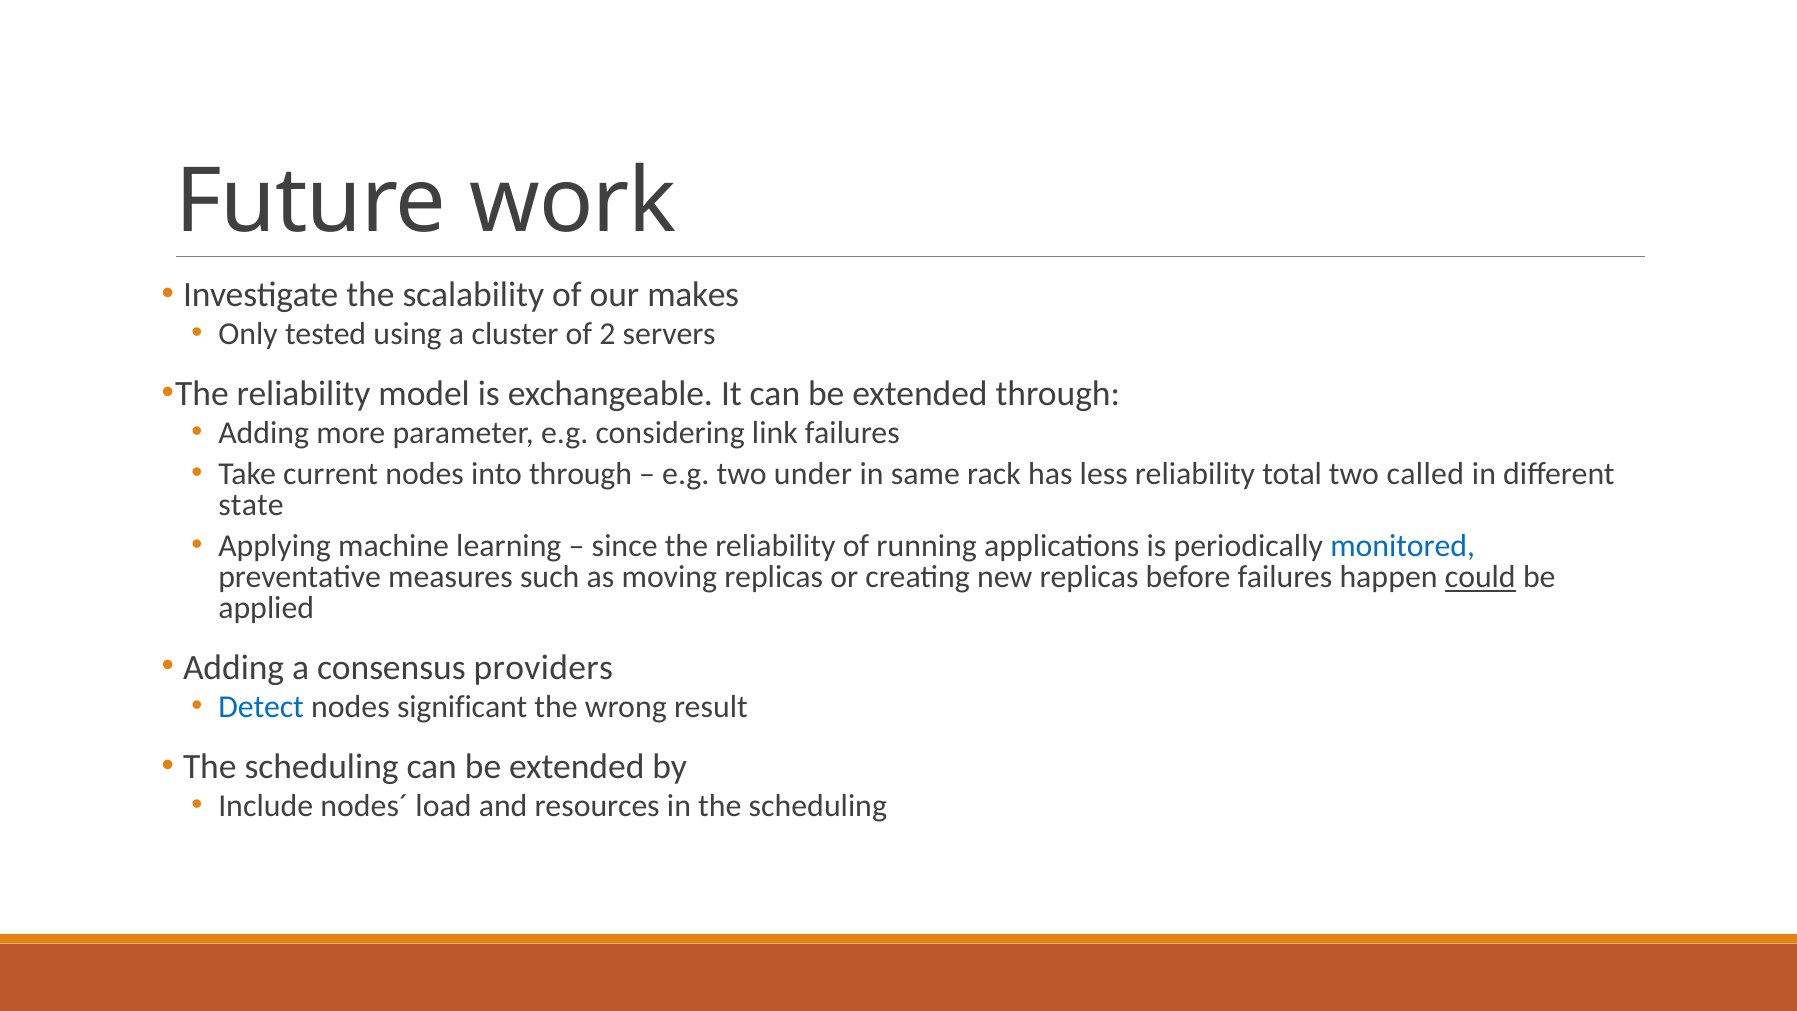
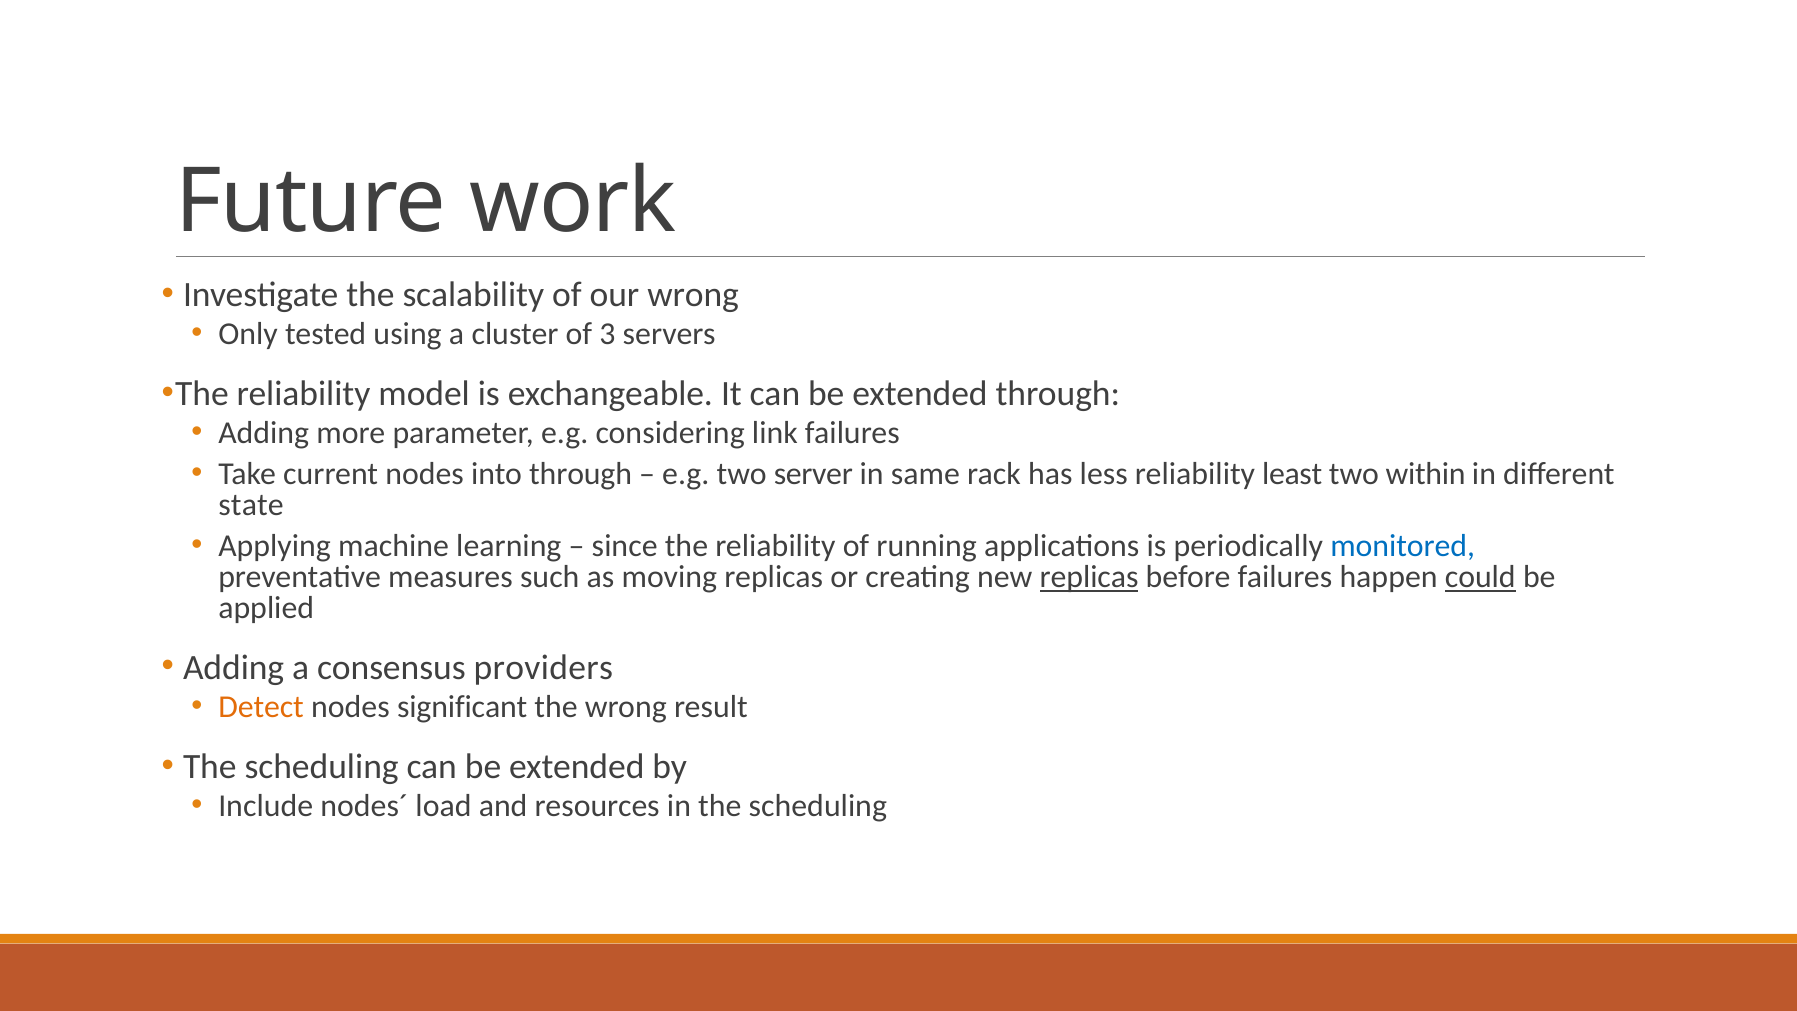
our makes: makes -> wrong
2: 2 -> 3
under: under -> server
total: total -> least
called: called -> within
replicas at (1089, 577) underline: none -> present
Detect colour: blue -> orange
